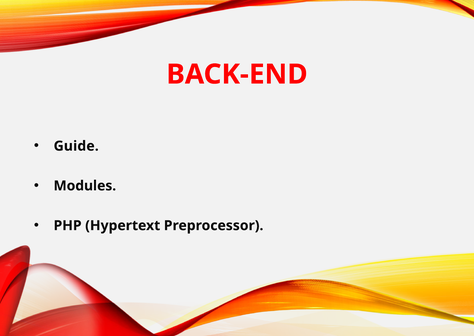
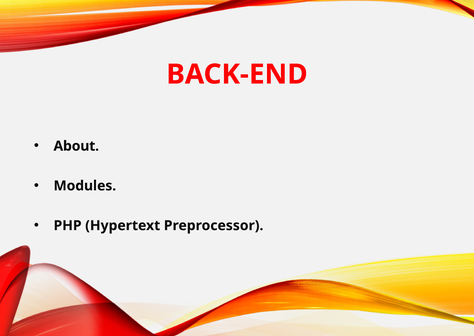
Guide: Guide -> About
